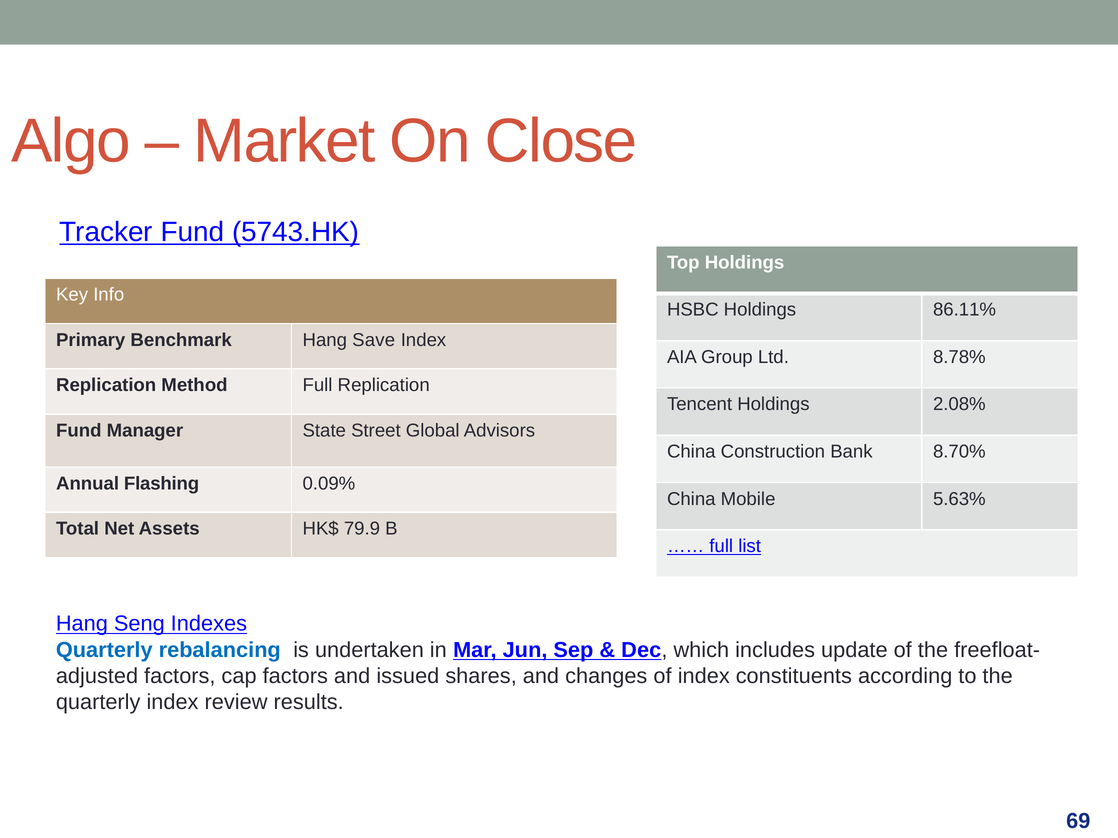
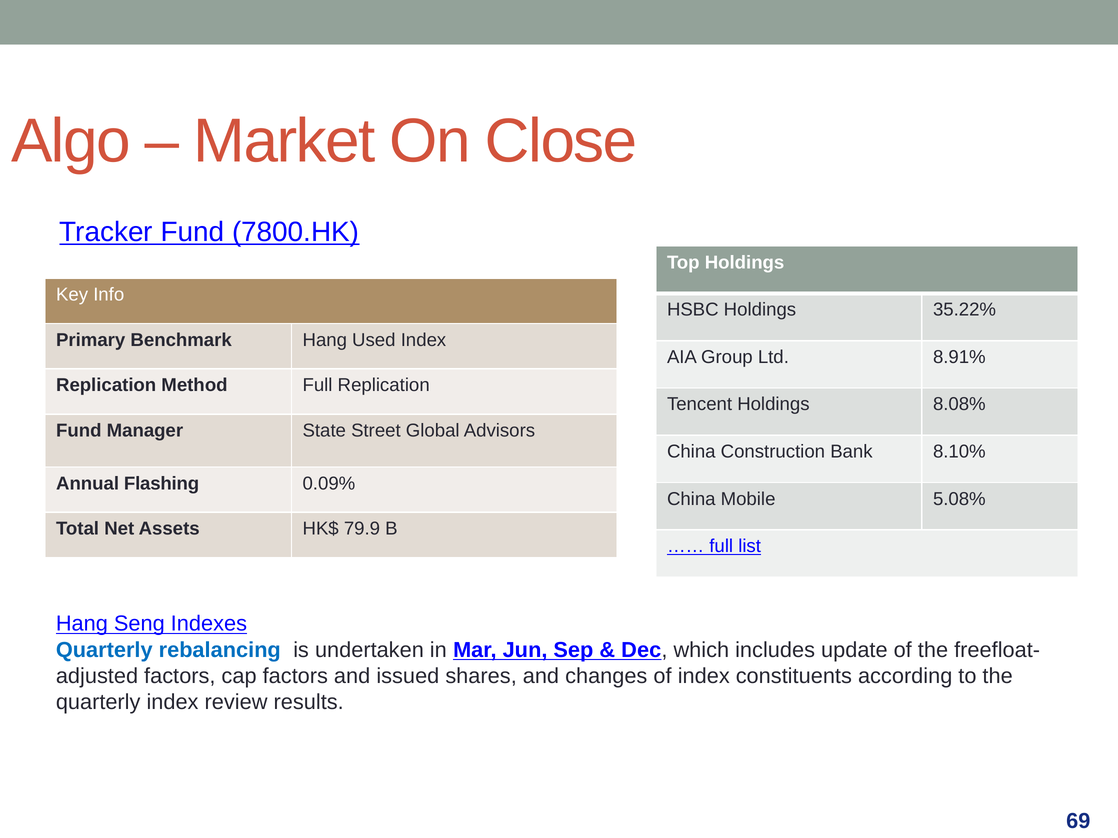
5743.HK: 5743.HK -> 7800.HK
86.11%: 86.11% -> 35.22%
Save: Save -> Used
8.78%: 8.78% -> 8.91%
2.08%: 2.08% -> 8.08%
8.70%: 8.70% -> 8.10%
5.63%: 5.63% -> 5.08%
